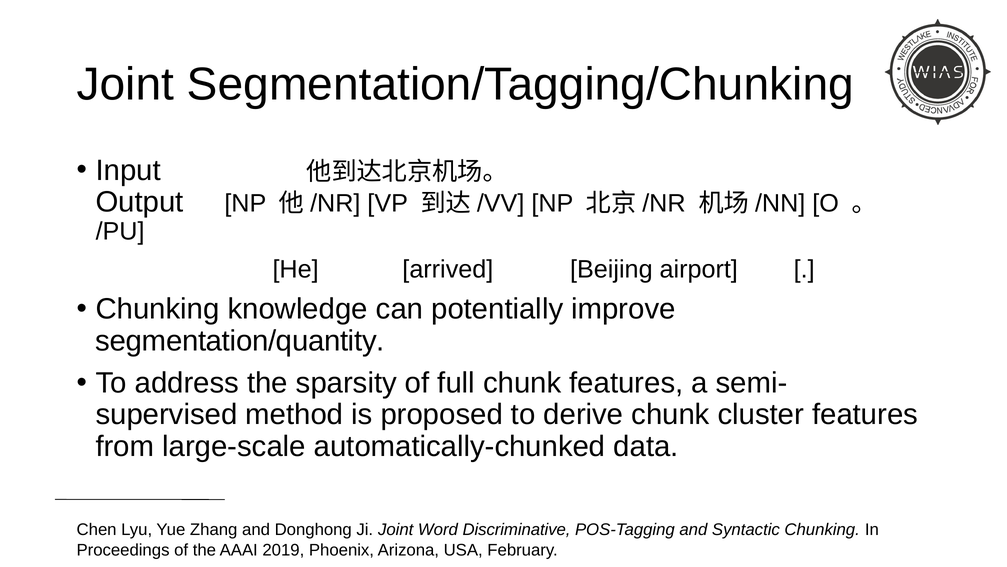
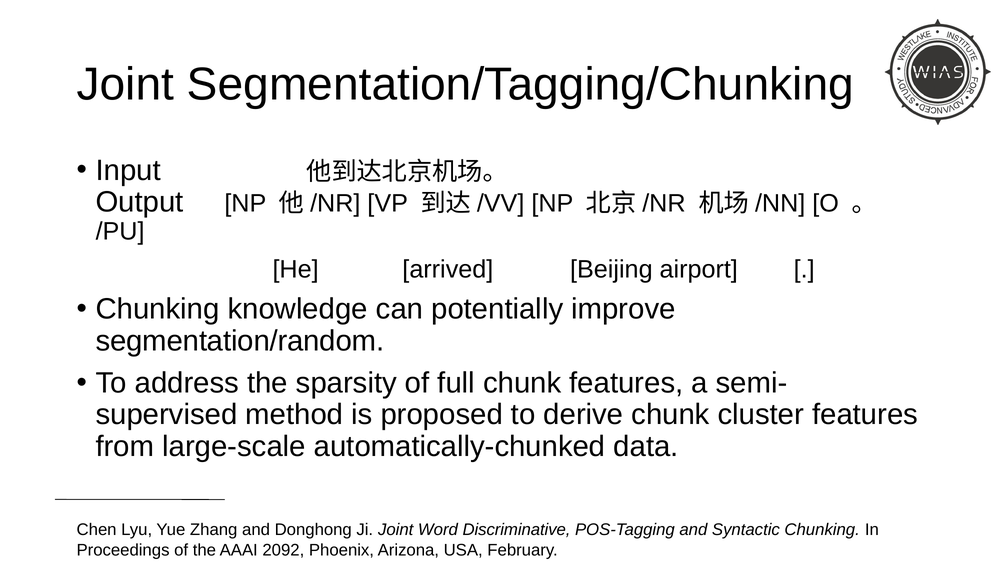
segmentation/quantity: segmentation/quantity -> segmentation/random
2019: 2019 -> 2092
